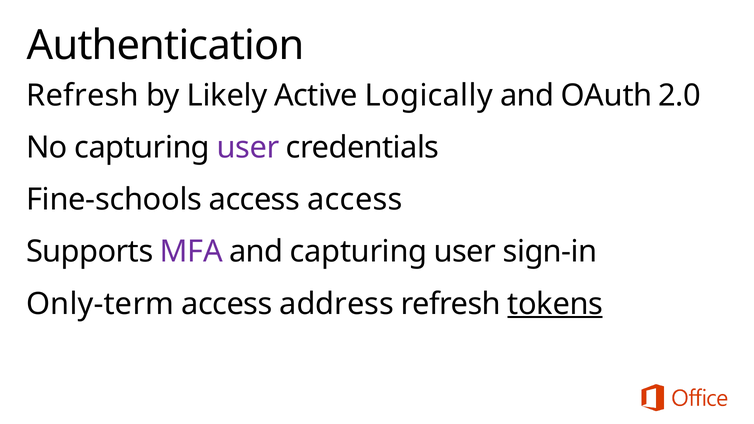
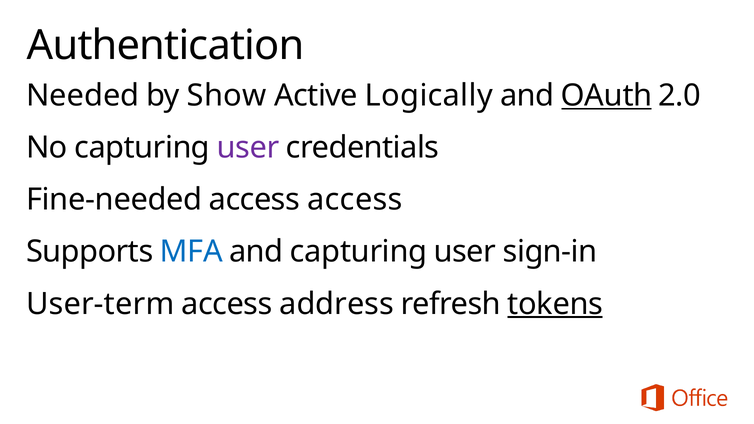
Refresh at (83, 96): Refresh -> Needed
Likely: Likely -> Show
OAuth underline: none -> present
Fine-schools: Fine-schools -> Fine-needed
MFA colour: purple -> blue
Only-term: Only-term -> User-term
